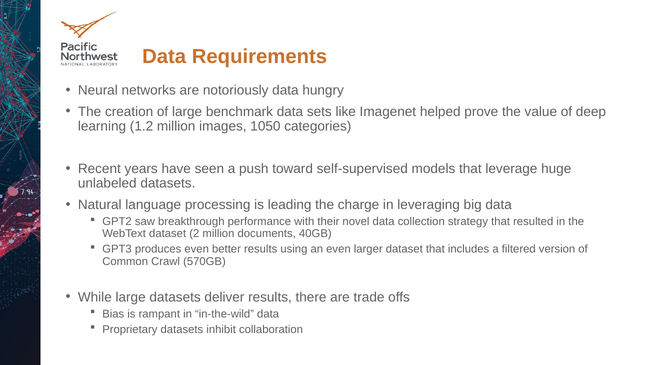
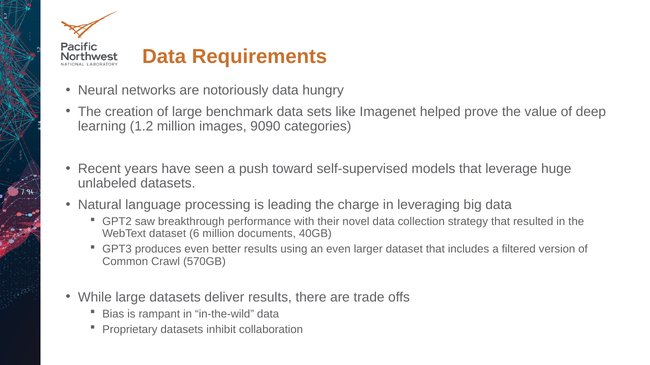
1050: 1050 -> 9090
2: 2 -> 6
